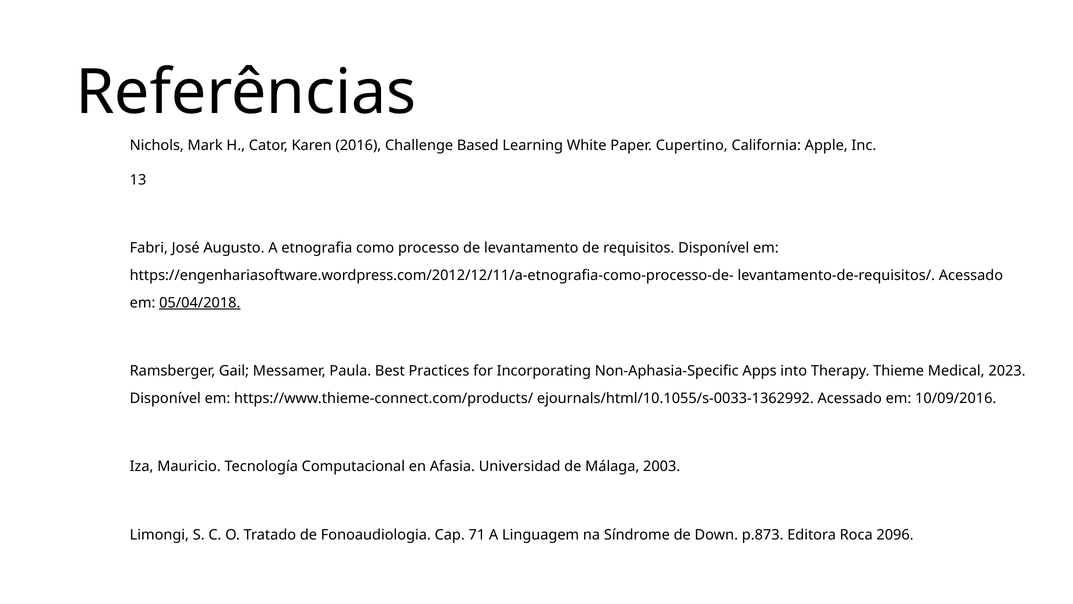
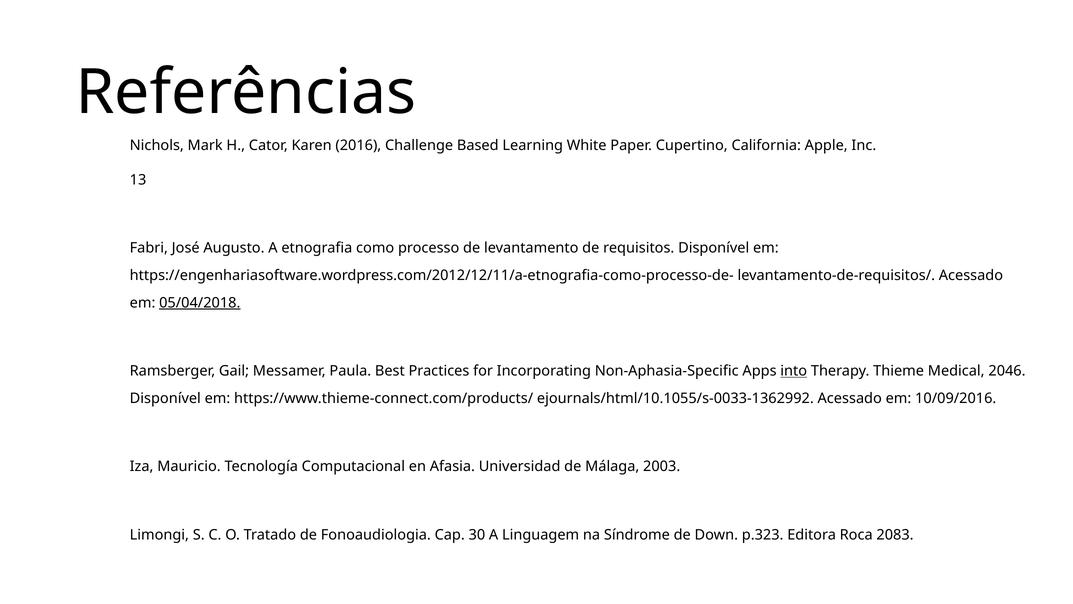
into underline: none -> present
2023: 2023 -> 2046
71: 71 -> 30
p.873: p.873 -> p.323
2096: 2096 -> 2083
